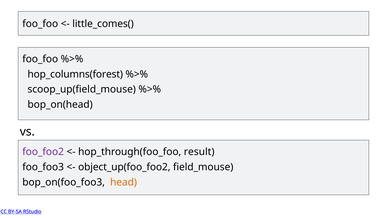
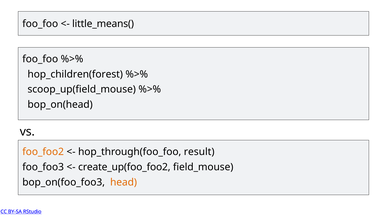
little_comes(: little_comes( -> little_means(
hop_columns(forest: hop_columns(forest -> hop_children(forest
foo_foo2 colour: purple -> orange
object_up(foo_foo2: object_up(foo_foo2 -> create_up(foo_foo2
